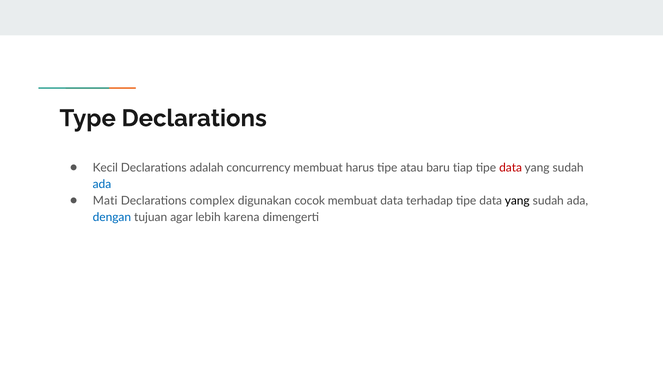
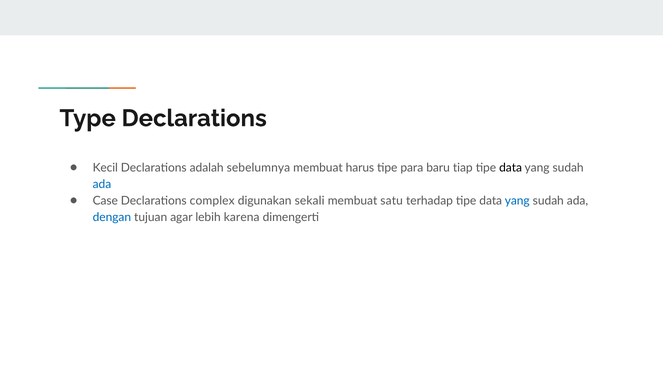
concurrency: concurrency -> sebelumnya
atau: atau -> para
data at (511, 168) colour: red -> black
Mati: Mati -> Case
cocok: cocok -> sekali
membuat data: data -> satu
yang at (517, 201) colour: black -> blue
